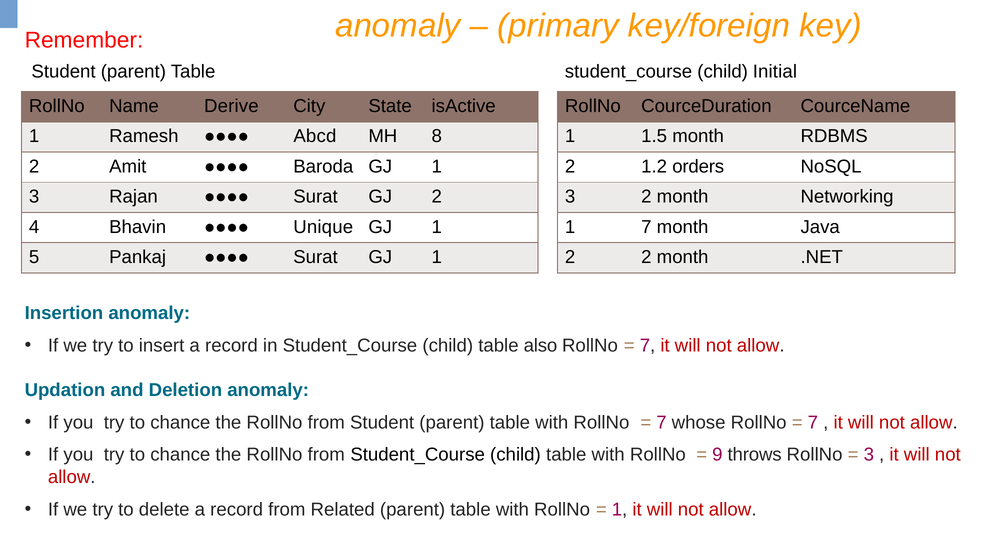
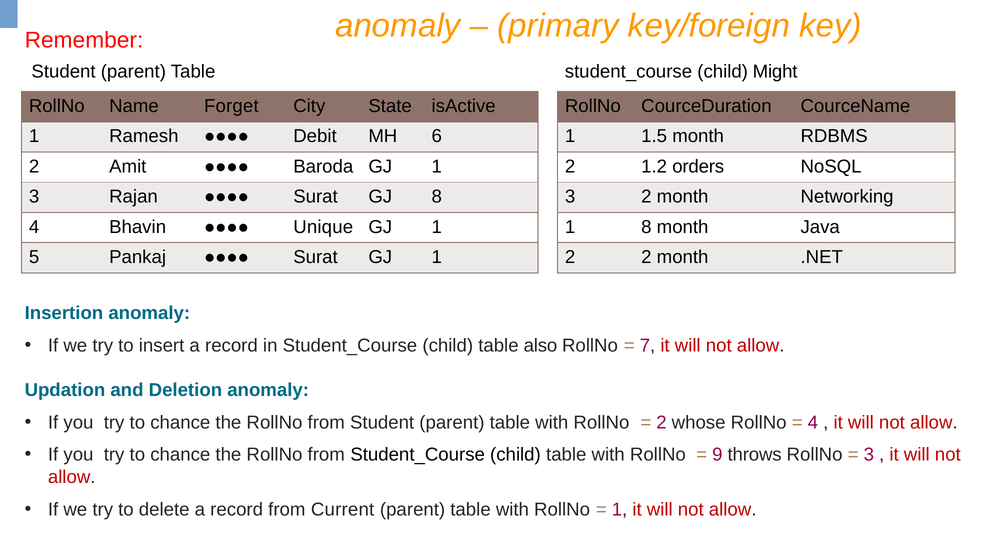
Initial: Initial -> Might
Derive: Derive -> Forget
Abcd: Abcd -> Debit
8: 8 -> 6
GJ 2: 2 -> 8
1 7: 7 -> 8
7 at (661, 423): 7 -> 2
7 at (813, 423): 7 -> 4
Related: Related -> Current
